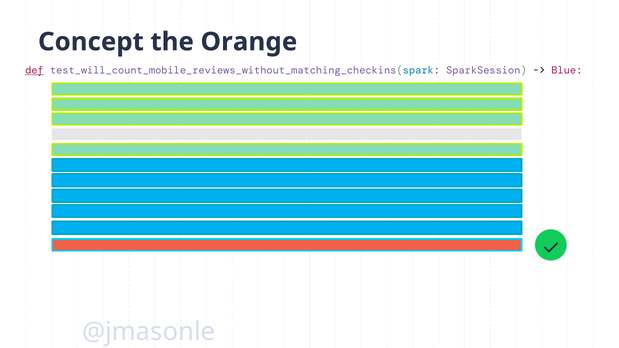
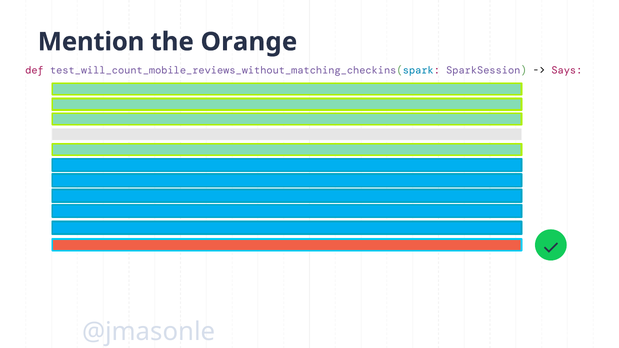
Concept: Concept -> Mention
def underline: present -> none
Blue: Blue -> Says
